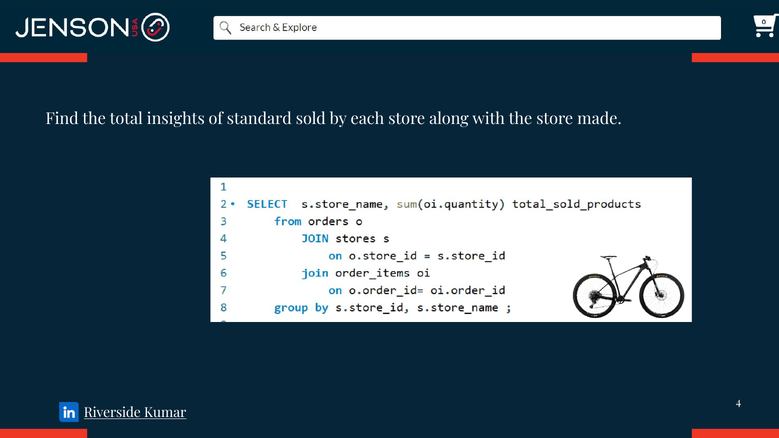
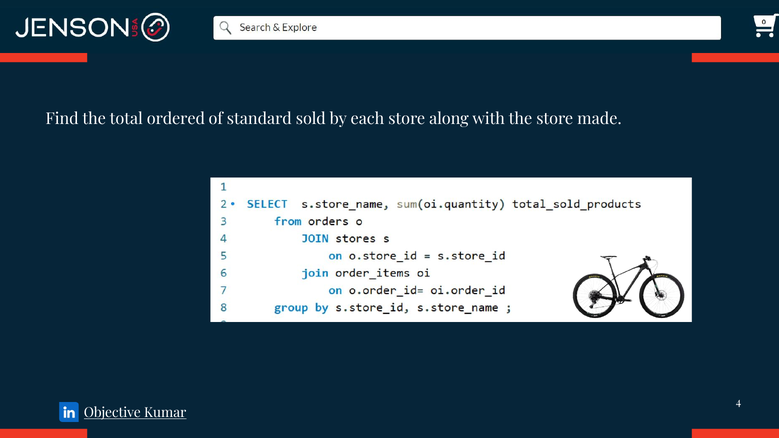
insights: insights -> ordered
Riverside: Riverside -> Objective
